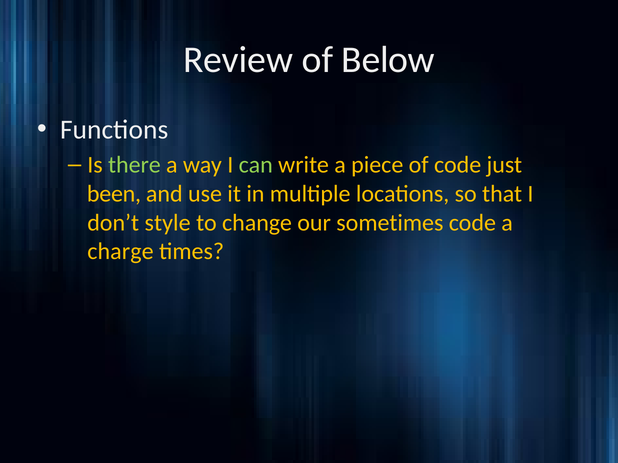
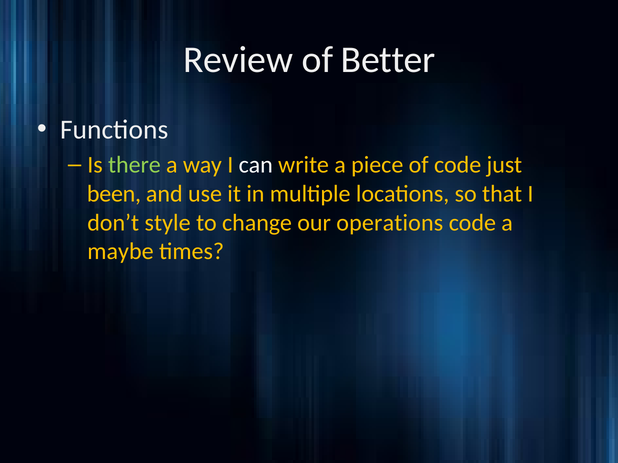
Below: Below -> Better
can colour: light green -> white
sometimes: sometimes -> operations
charge: charge -> maybe
